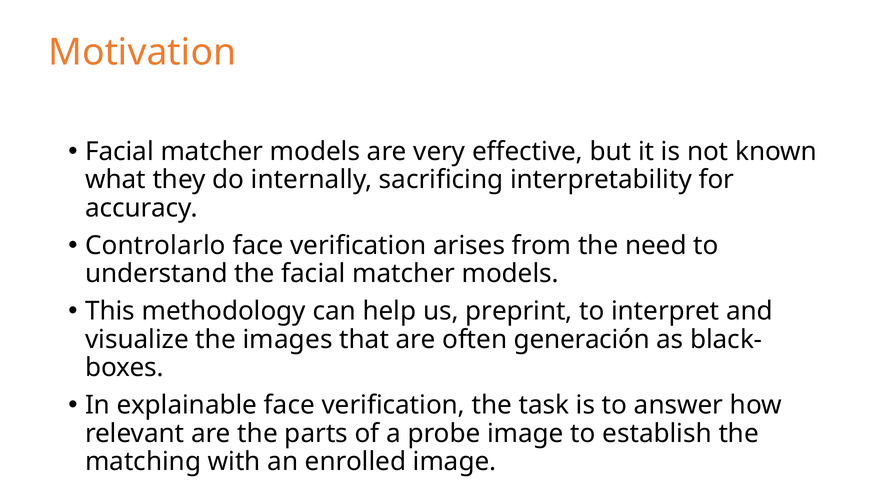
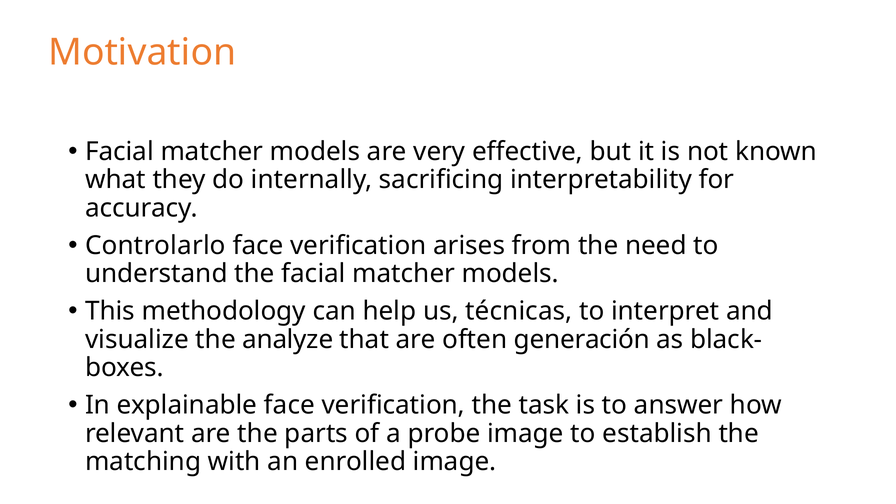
preprint: preprint -> técnicas
images: images -> analyze
